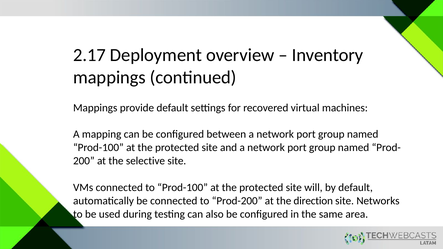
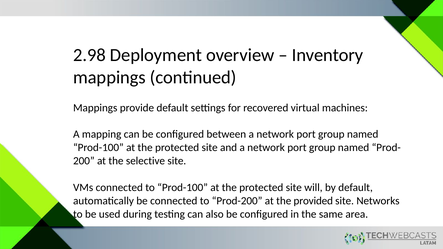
2.17: 2.17 -> 2.98
direction: direction -> provided
